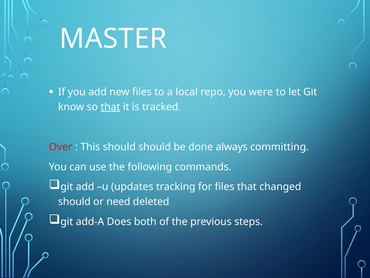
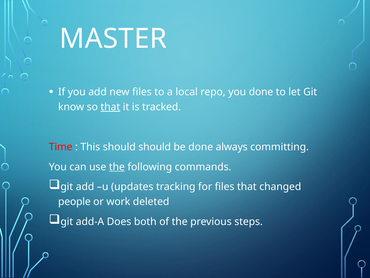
you were: were -> done
Over: Over -> Time
the at (117, 167) underline: none -> present
should at (74, 201): should -> people
need: need -> work
